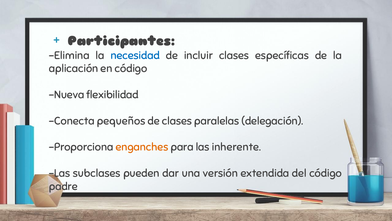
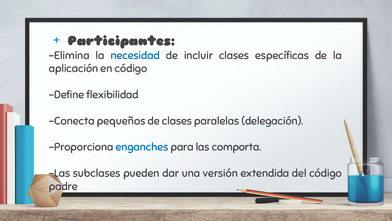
Nueva: Nueva -> Define
enganches colour: orange -> blue
inherente: inherente -> comporta
